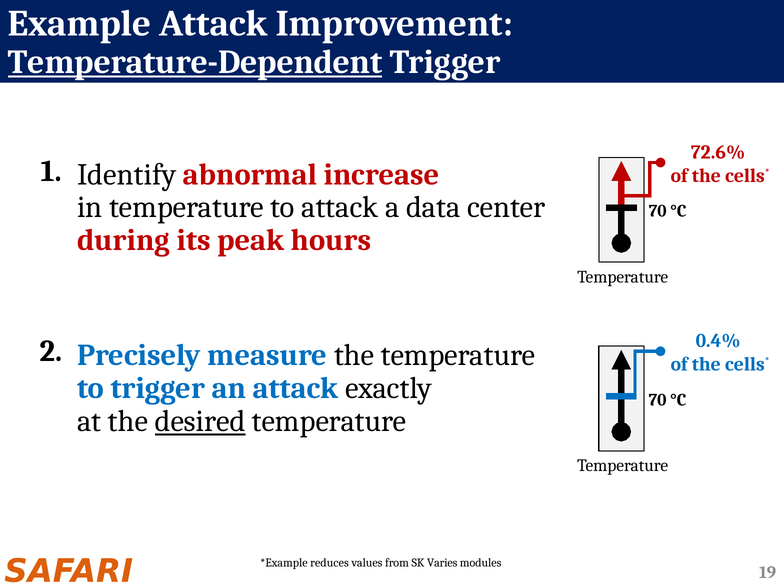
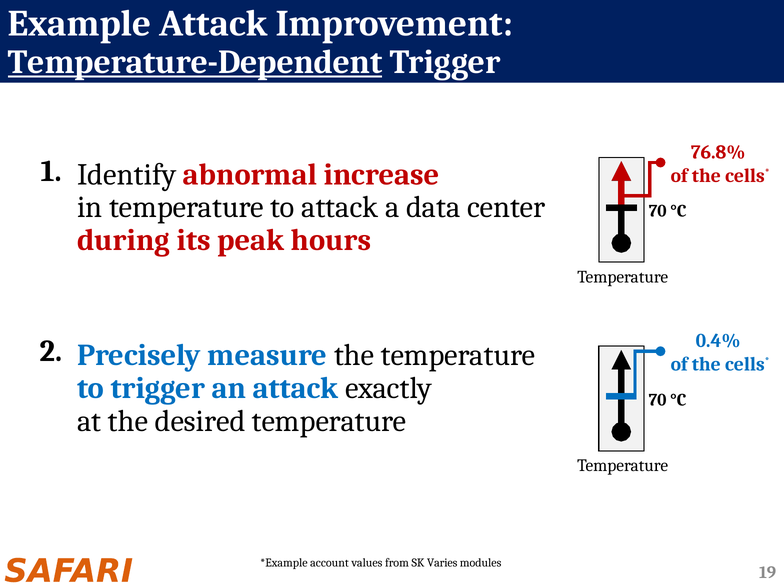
72.6%: 72.6% -> 76.8%
desired underline: present -> none
reduces: reduces -> account
